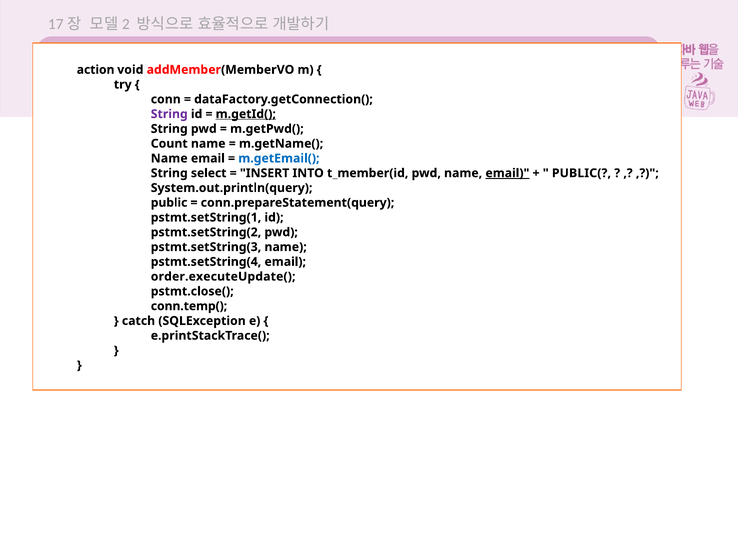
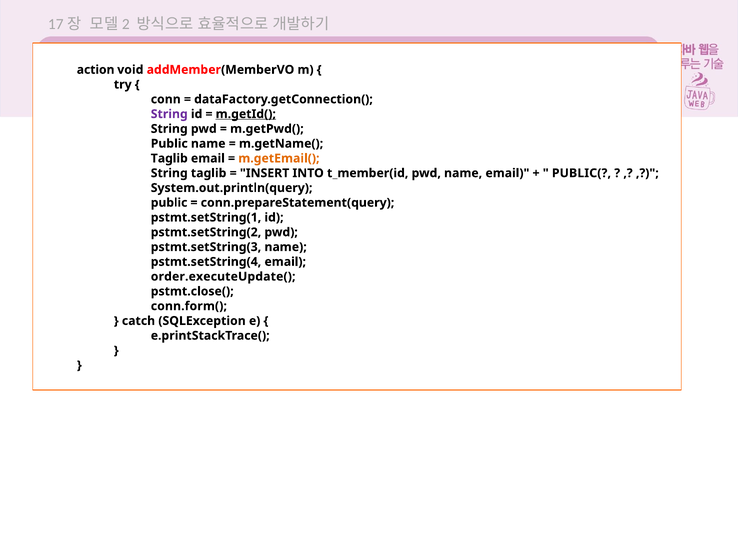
Count at (169, 143): Count -> Public
Name at (169, 158): Name -> Taglib
m.getEmail( colour: blue -> orange
String select: select -> taglib
email at (507, 173) underline: present -> none
conn.temp(: conn.temp( -> conn.form(
